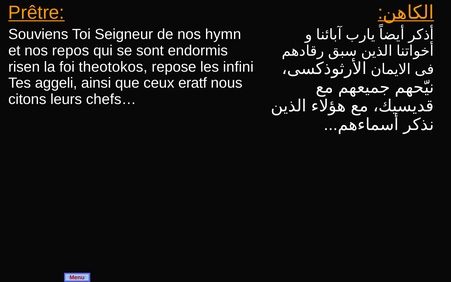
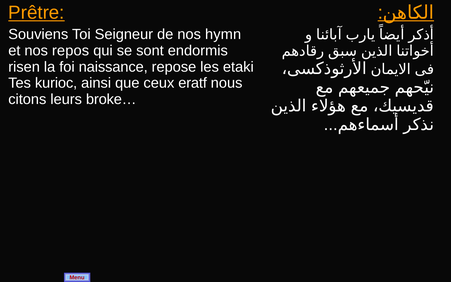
theotokos: theotokos -> naissance
infini: infini -> etaki
aggeli: aggeli -> kurioc
chefs…: chefs… -> broke…
